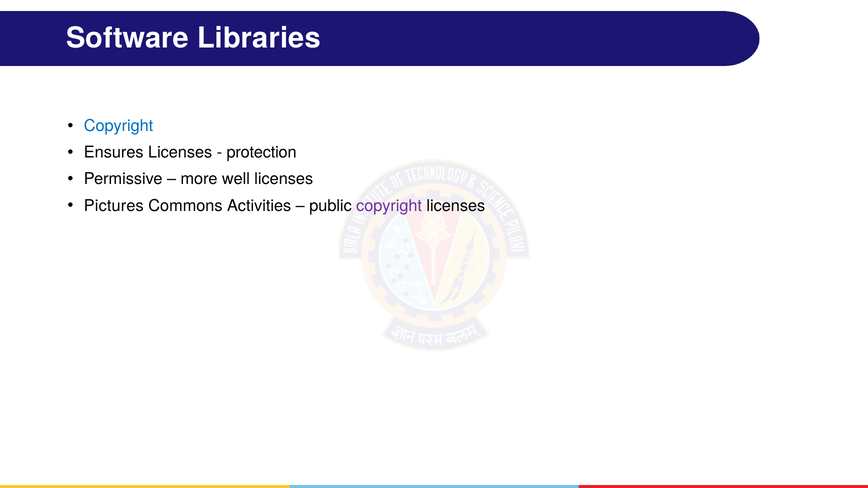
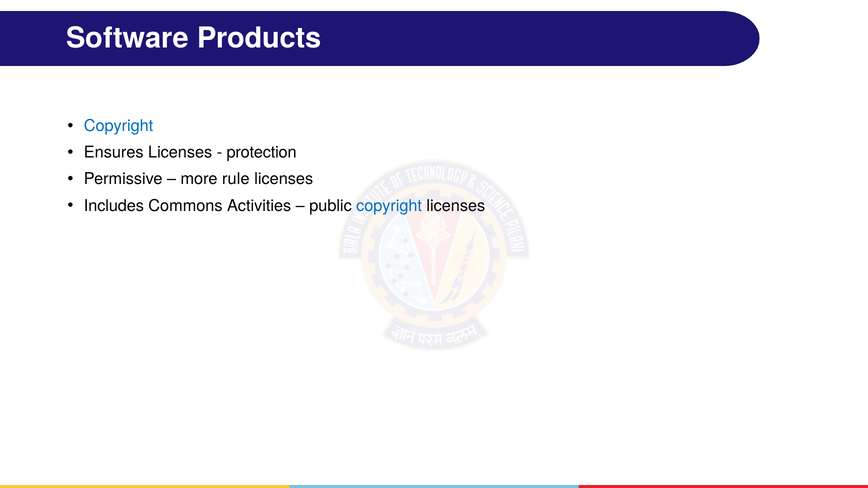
Libraries: Libraries -> Products
well: well -> rule
Pictures: Pictures -> Includes
copyright at (389, 206) colour: purple -> blue
